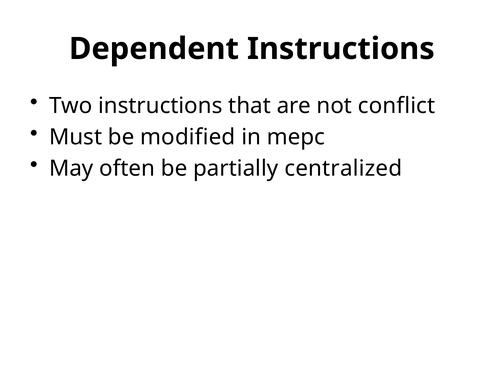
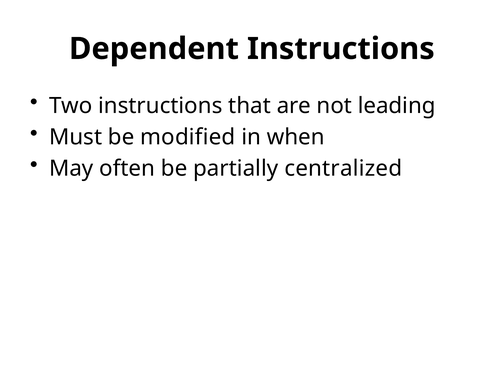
conflict: conflict -> leading
mepc: mepc -> when
